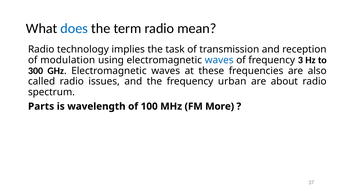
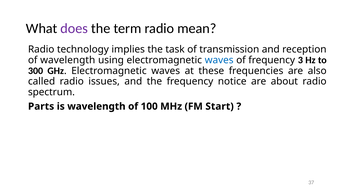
does colour: blue -> purple
of modulation: modulation -> wavelength
urban: urban -> notice
More: More -> Start
